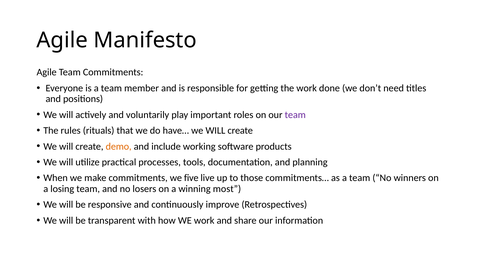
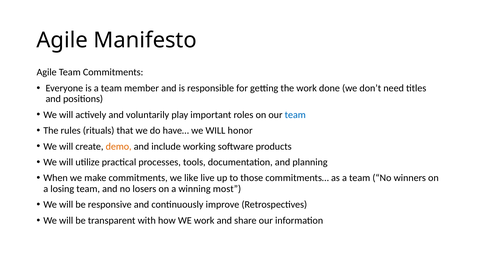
team at (295, 115) colour: purple -> blue
have… we WILL create: create -> honor
five: five -> like
